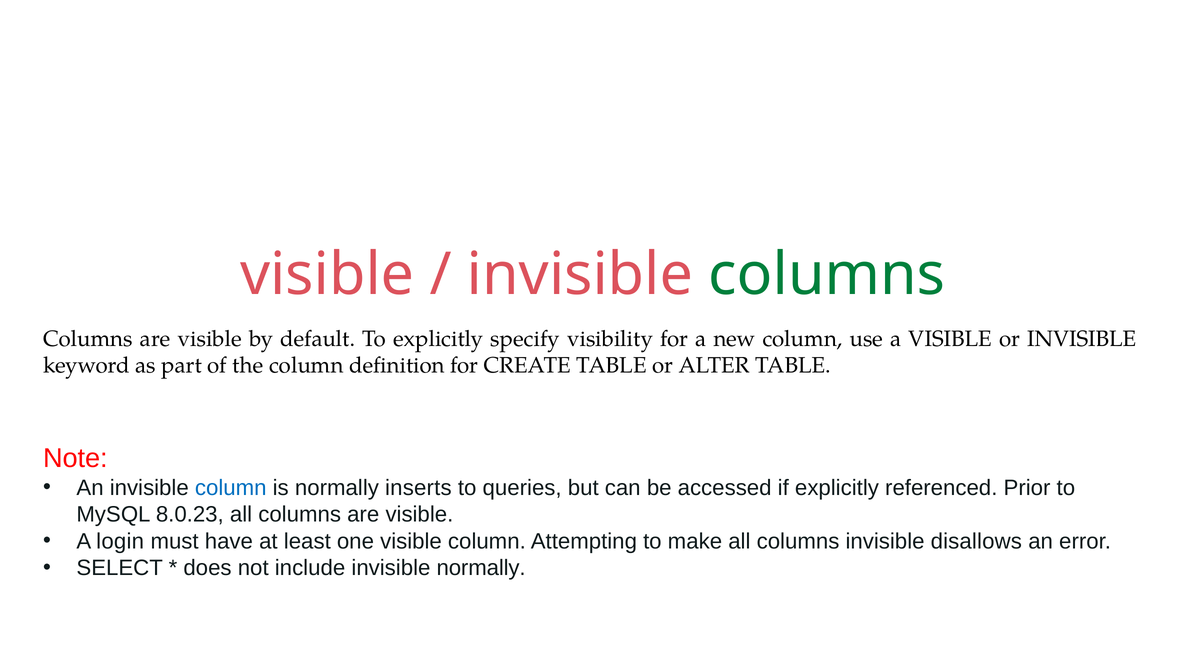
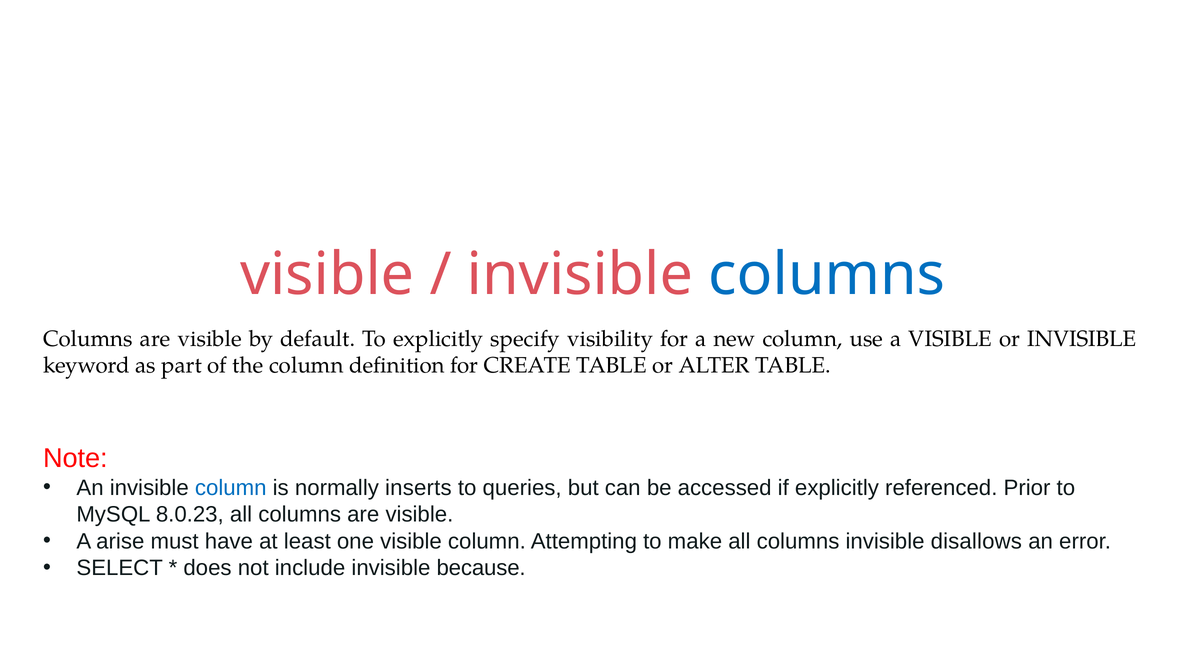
columns at (827, 275) colour: green -> blue
login: login -> arise
invisible normally: normally -> because
